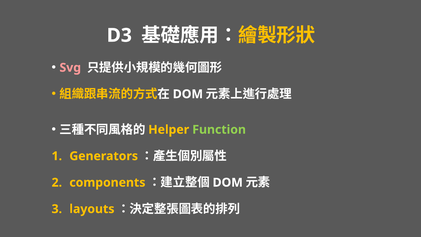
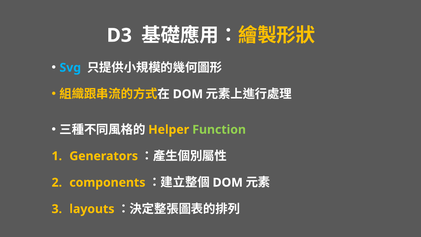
Svg colour: pink -> light blue
